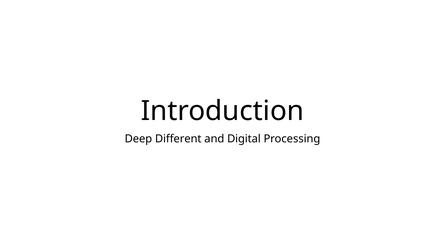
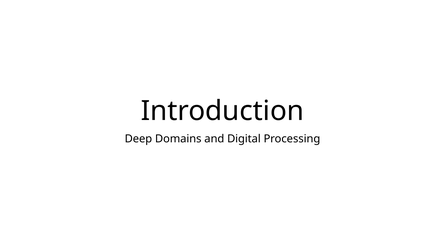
Different: Different -> Domains
